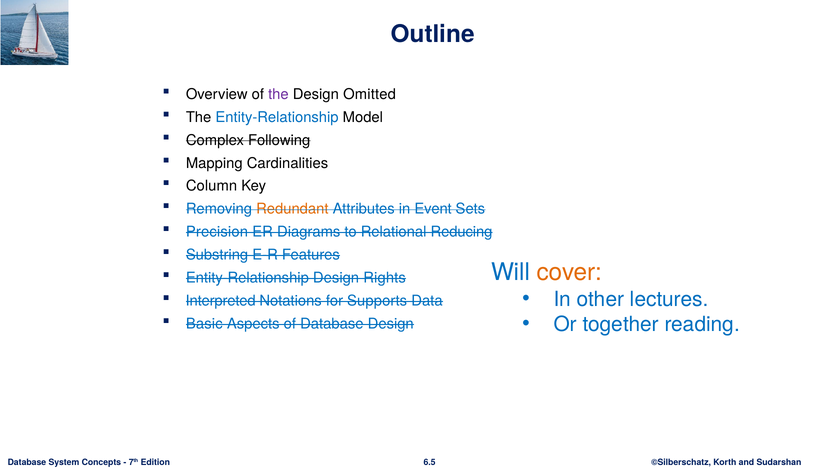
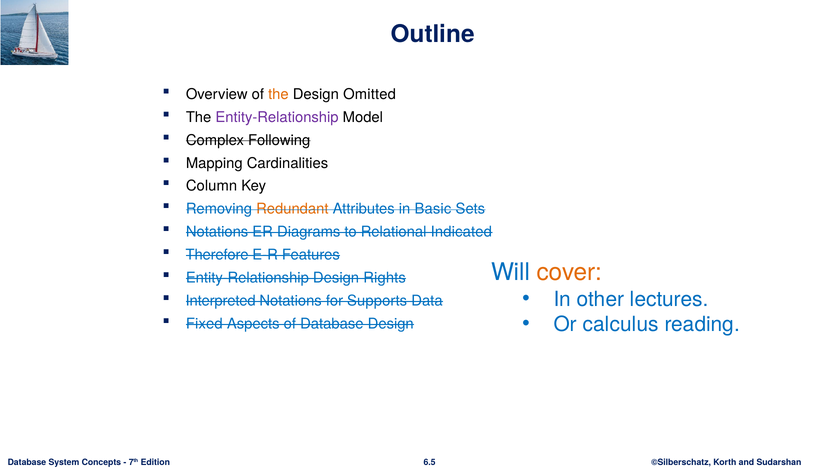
the at (278, 94) colour: purple -> orange
Entity-Relationship at (277, 117) colour: blue -> purple
Event: Event -> Basic
Precision at (217, 232): Precision -> Notations
Reducing: Reducing -> Indicated
Substring: Substring -> Therefore
together: together -> calculus
Basic: Basic -> Fixed
